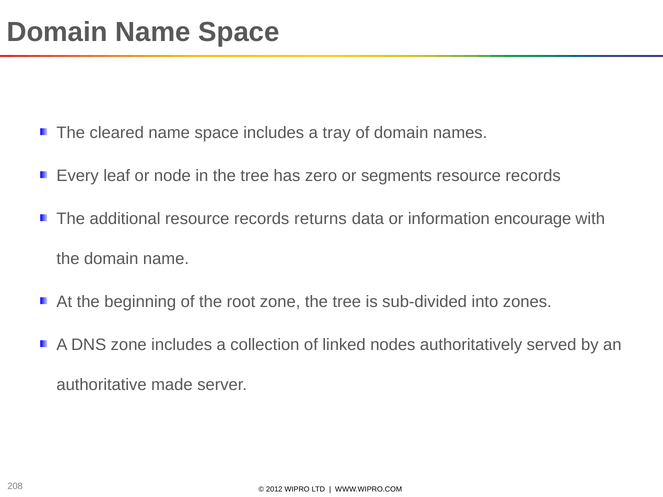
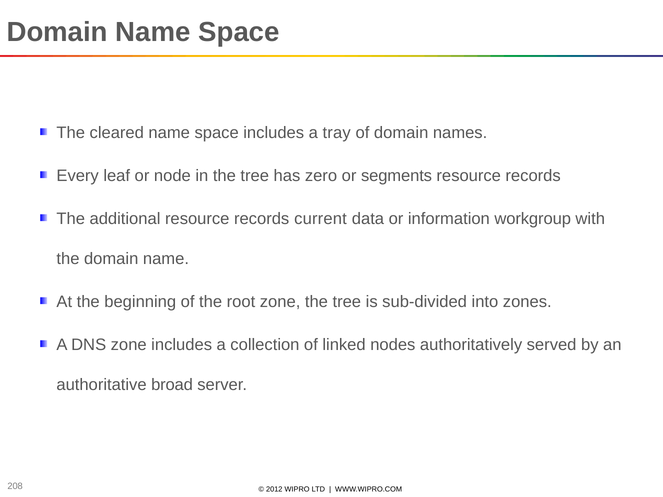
returns: returns -> current
encourage: encourage -> workgroup
made: made -> broad
